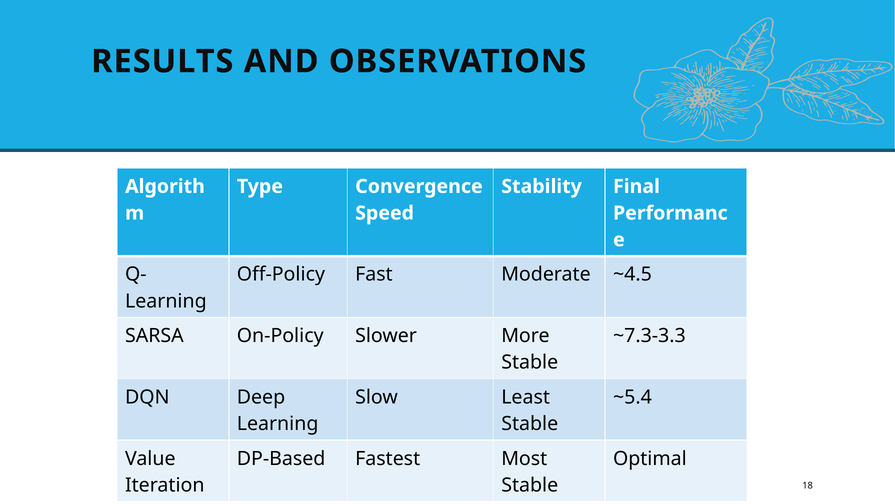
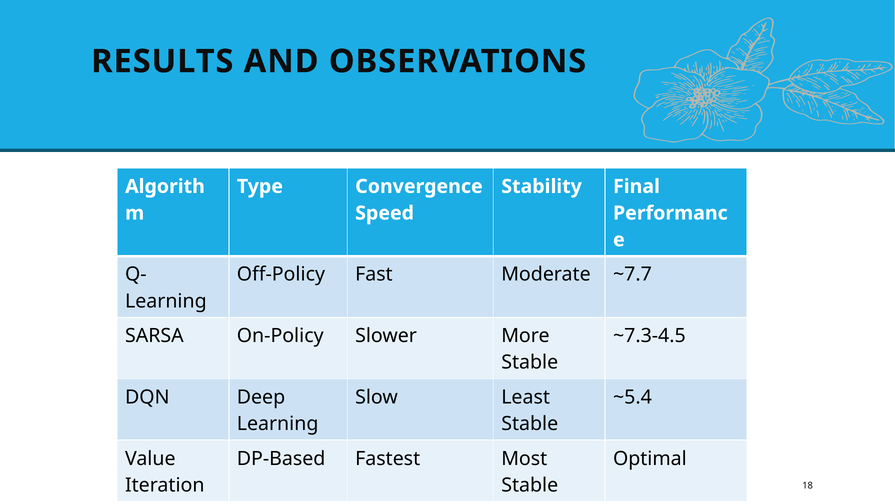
~4.5: ~4.5 -> ~7.7
~7.3-3.3: ~7.3-3.3 -> ~7.3-4.5
